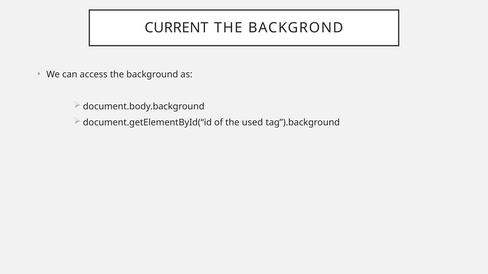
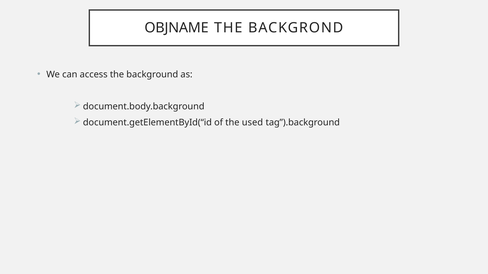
CURRENT: CURRENT -> OBJNAME
